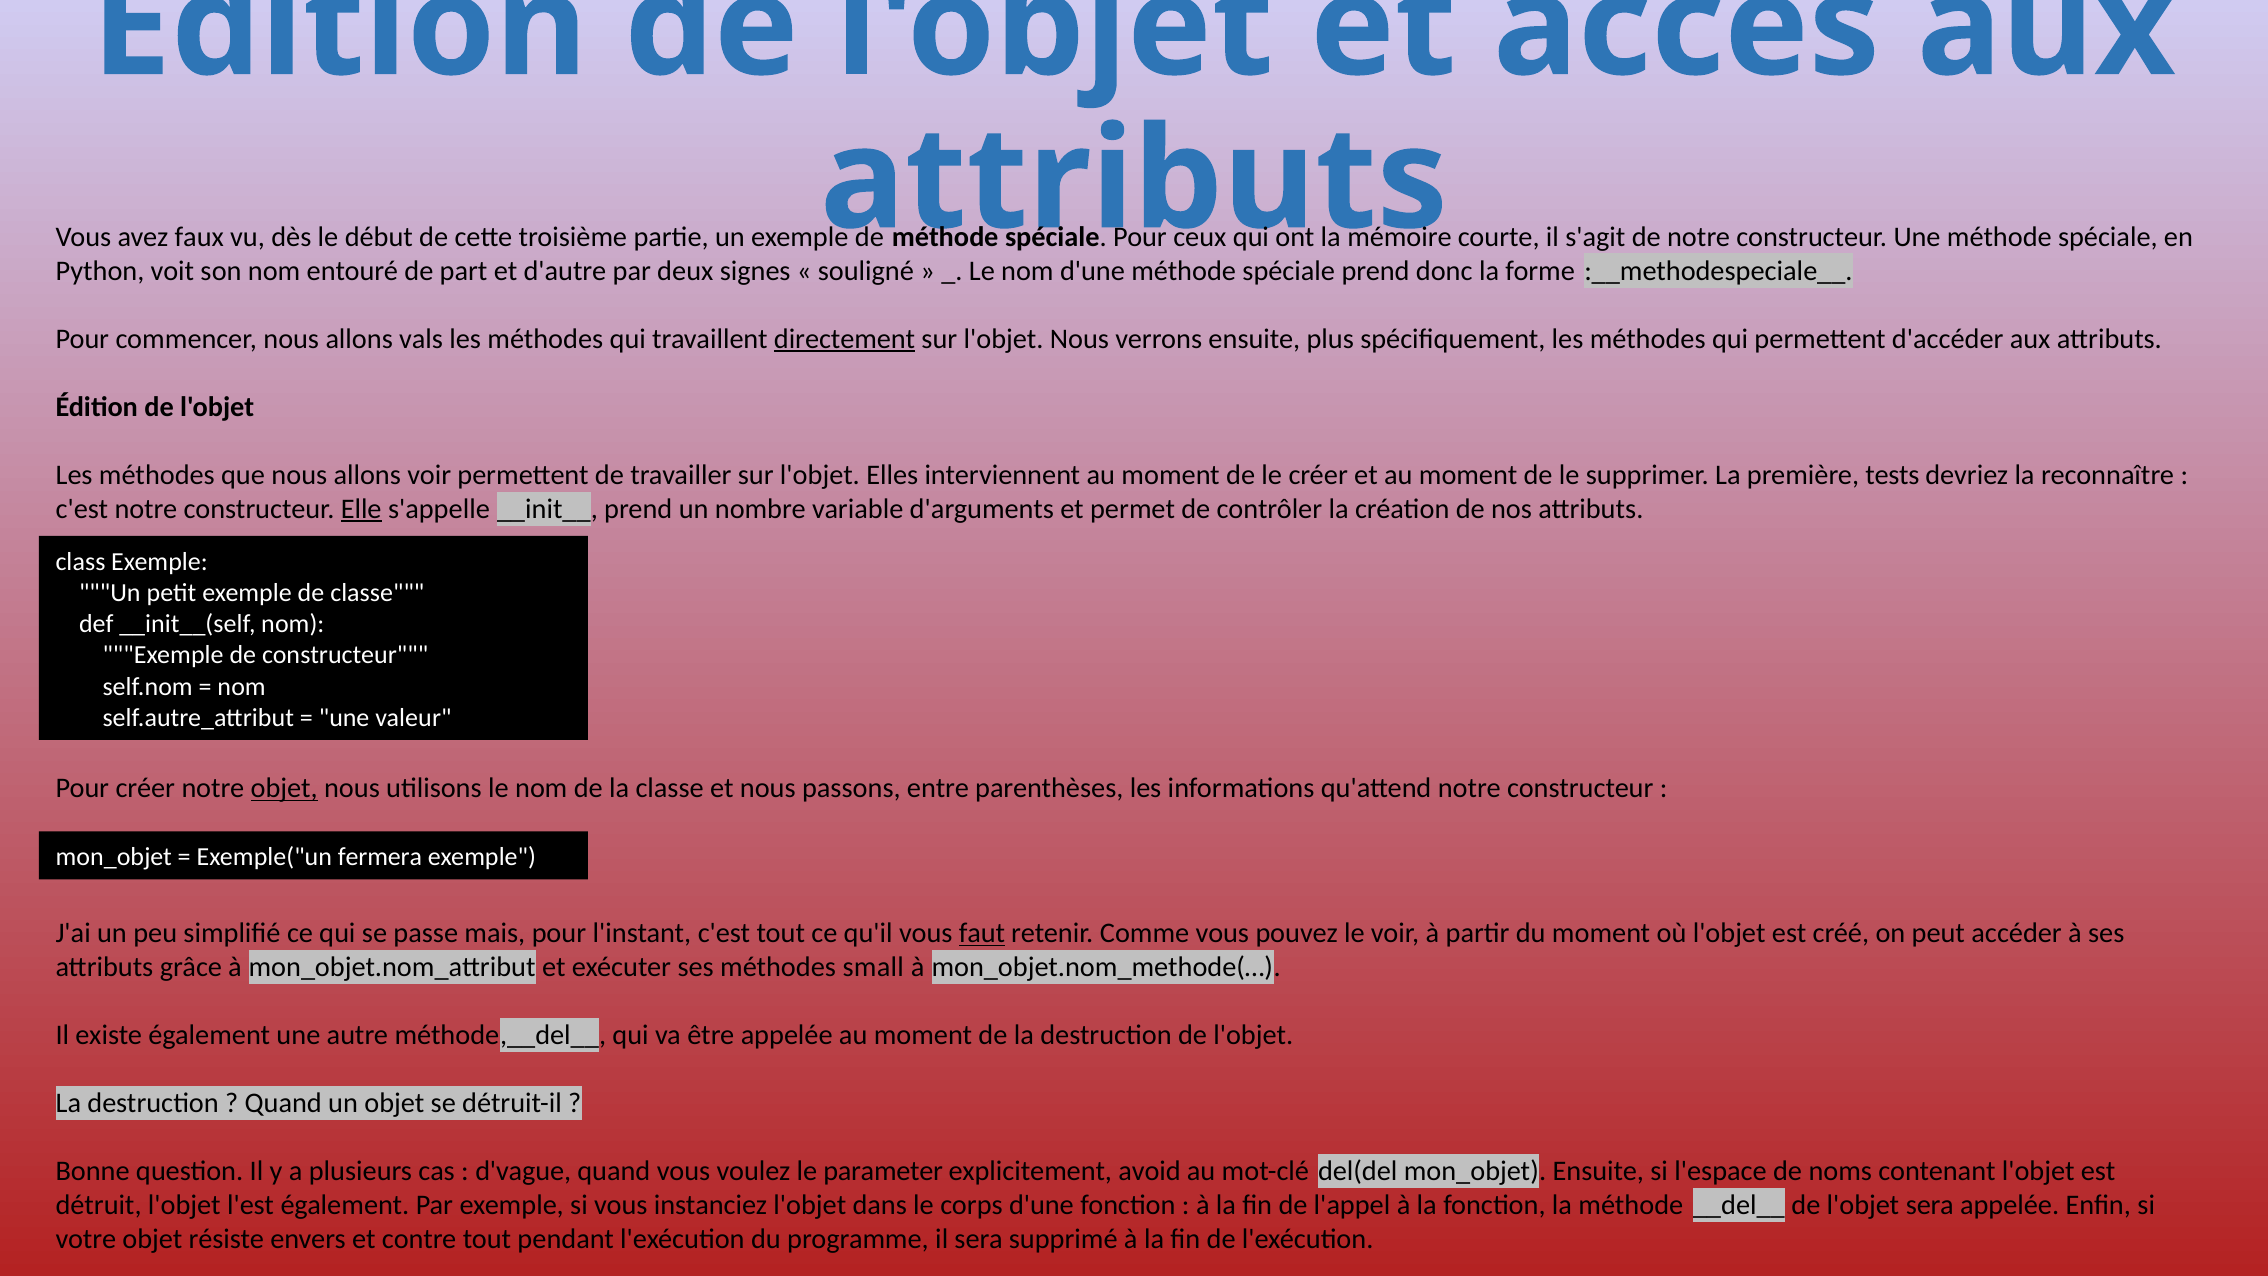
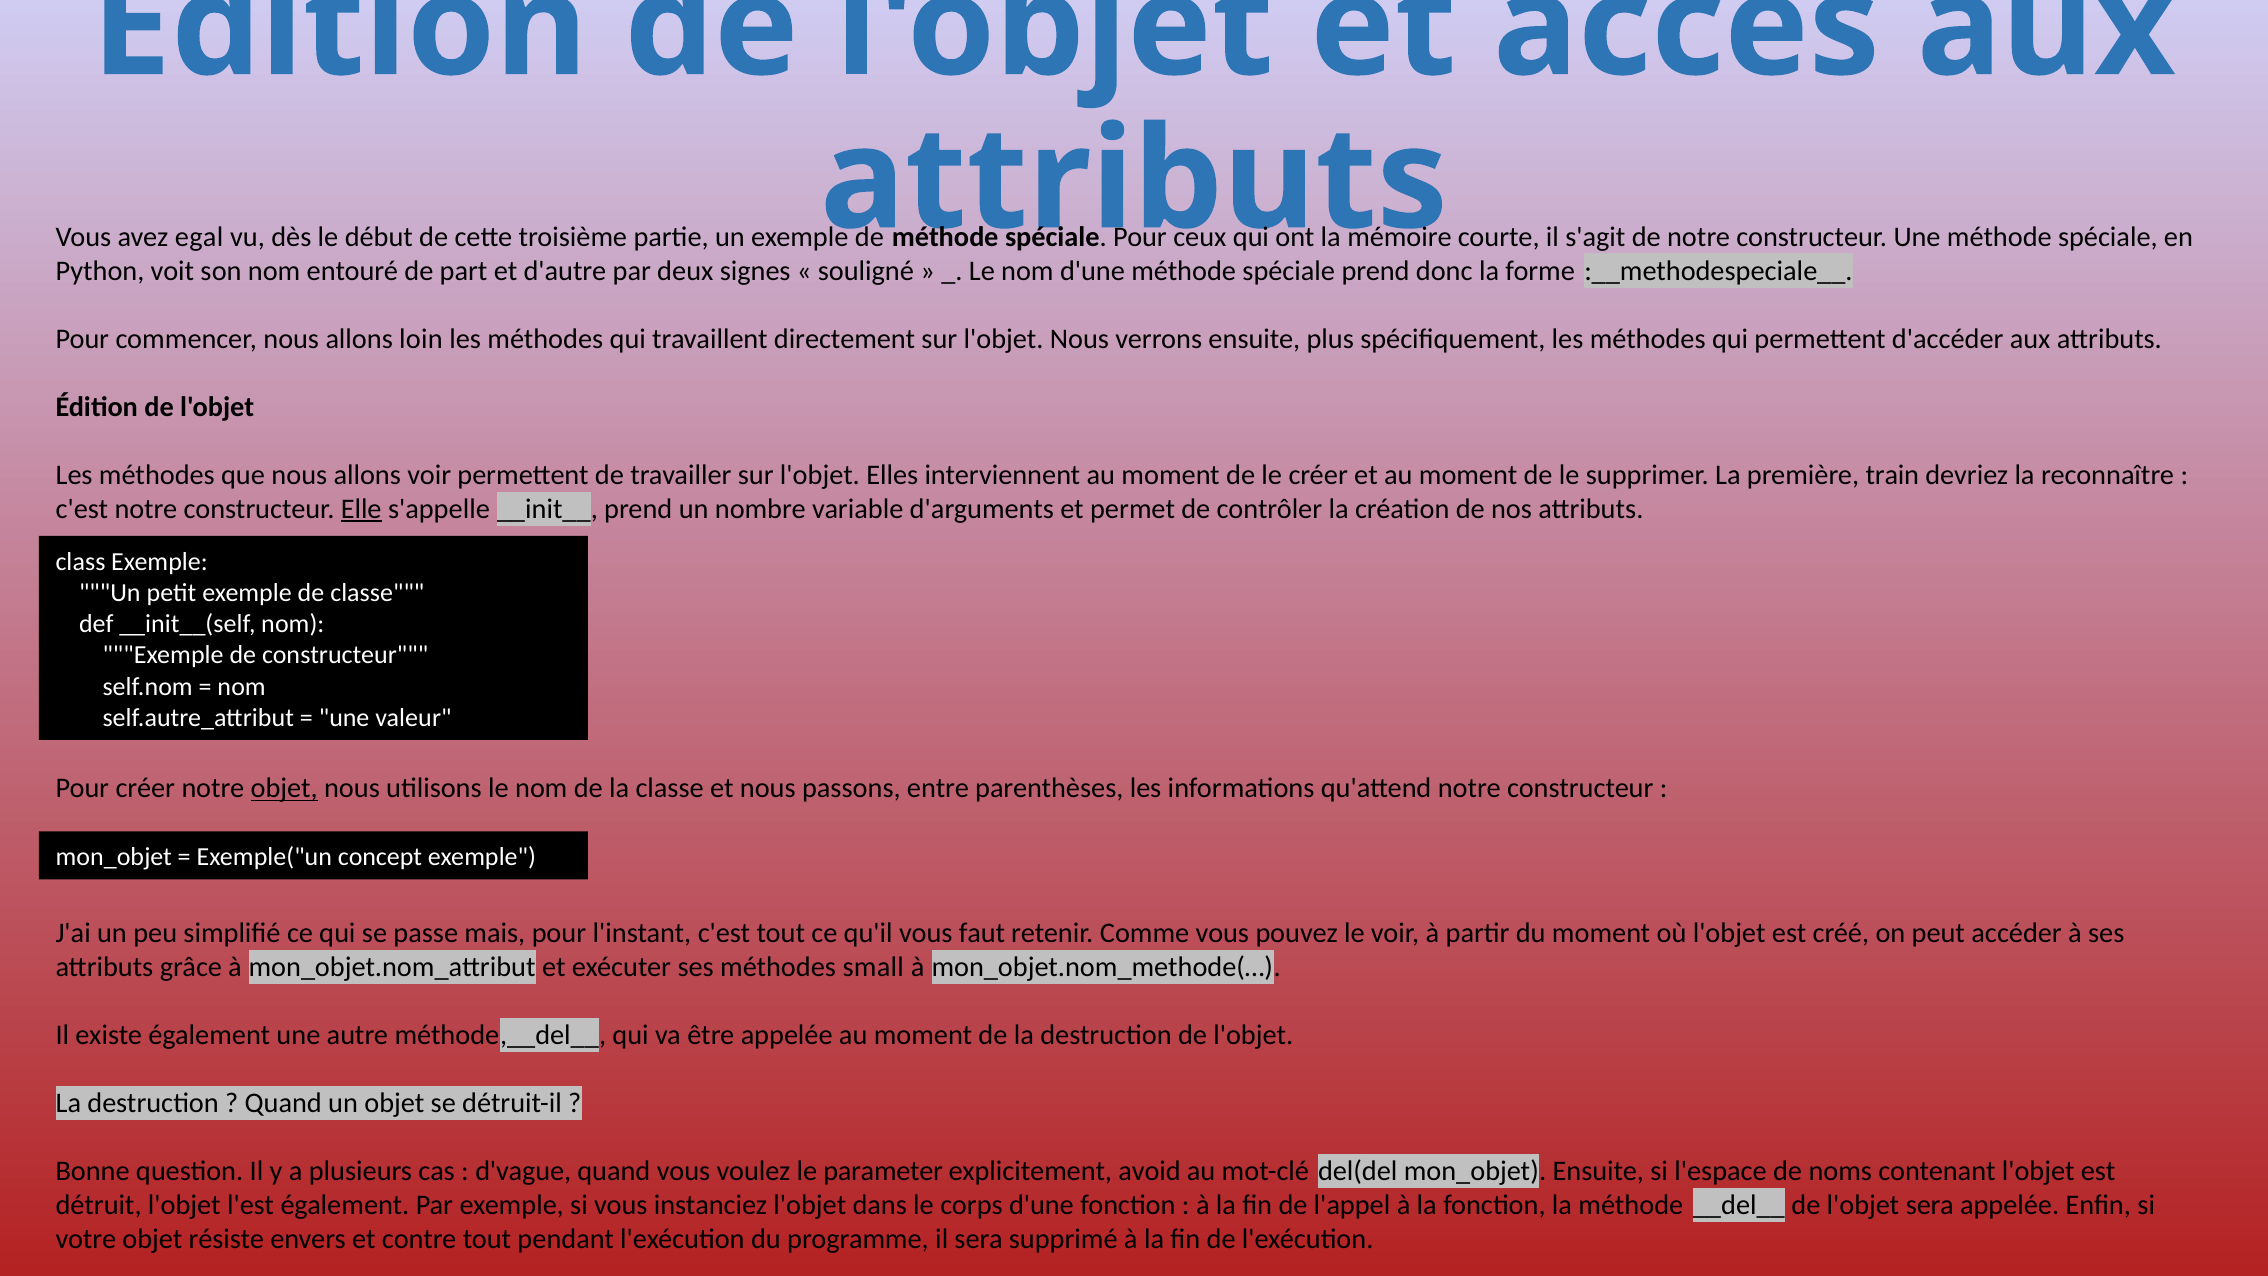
faux: faux -> egal
vals: vals -> loin
directement underline: present -> none
tests: tests -> train
fermera: fermera -> concept
faut underline: present -> none
